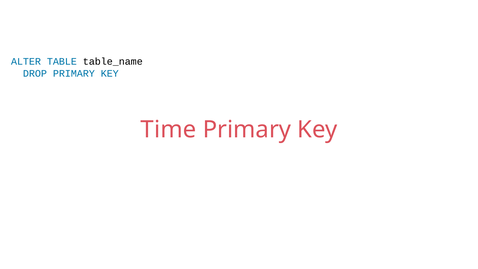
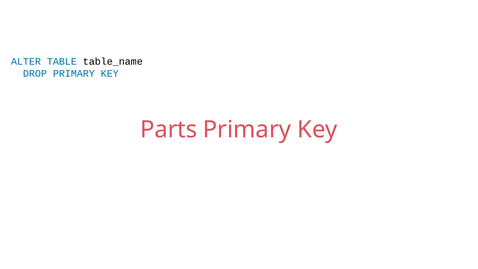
Time: Time -> Parts
